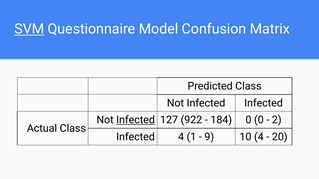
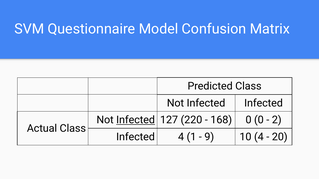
SVM underline: present -> none
922: 922 -> 220
184: 184 -> 168
